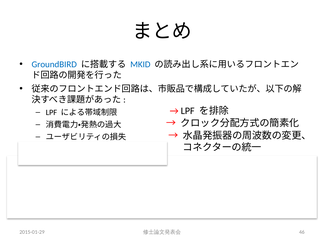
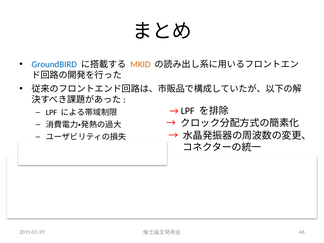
MKID at (140, 64) colour: blue -> orange
